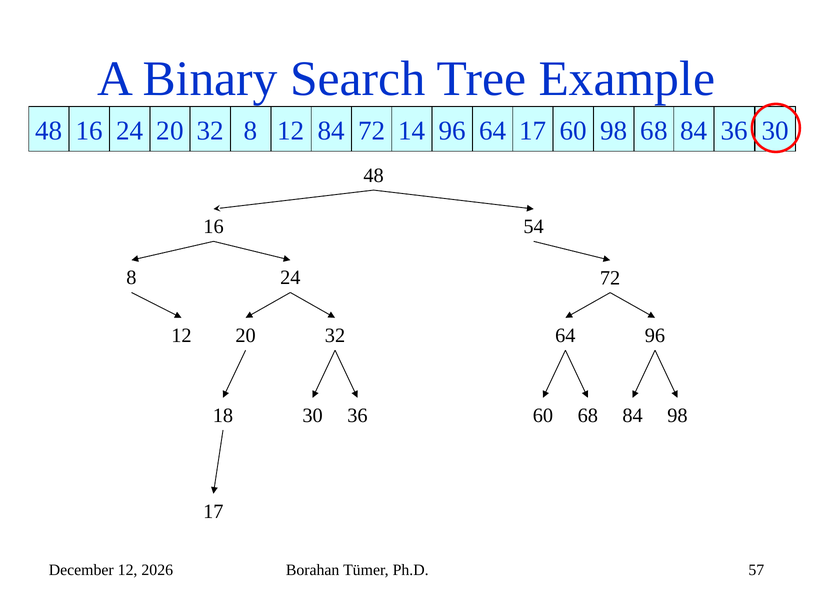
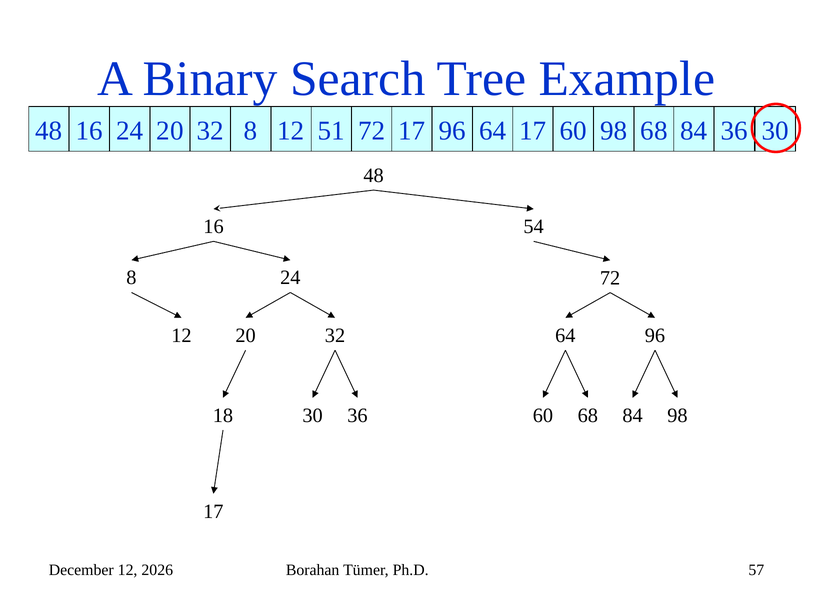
12 84: 84 -> 51
72 14: 14 -> 17
